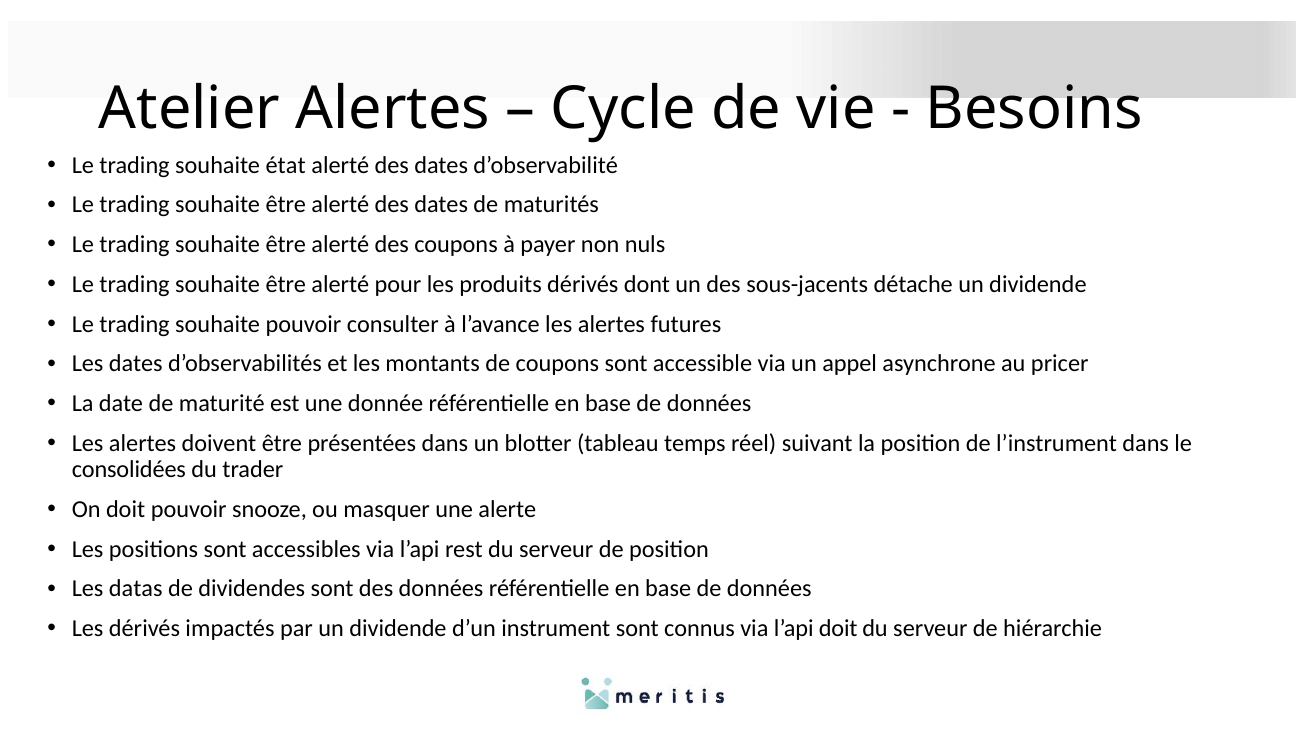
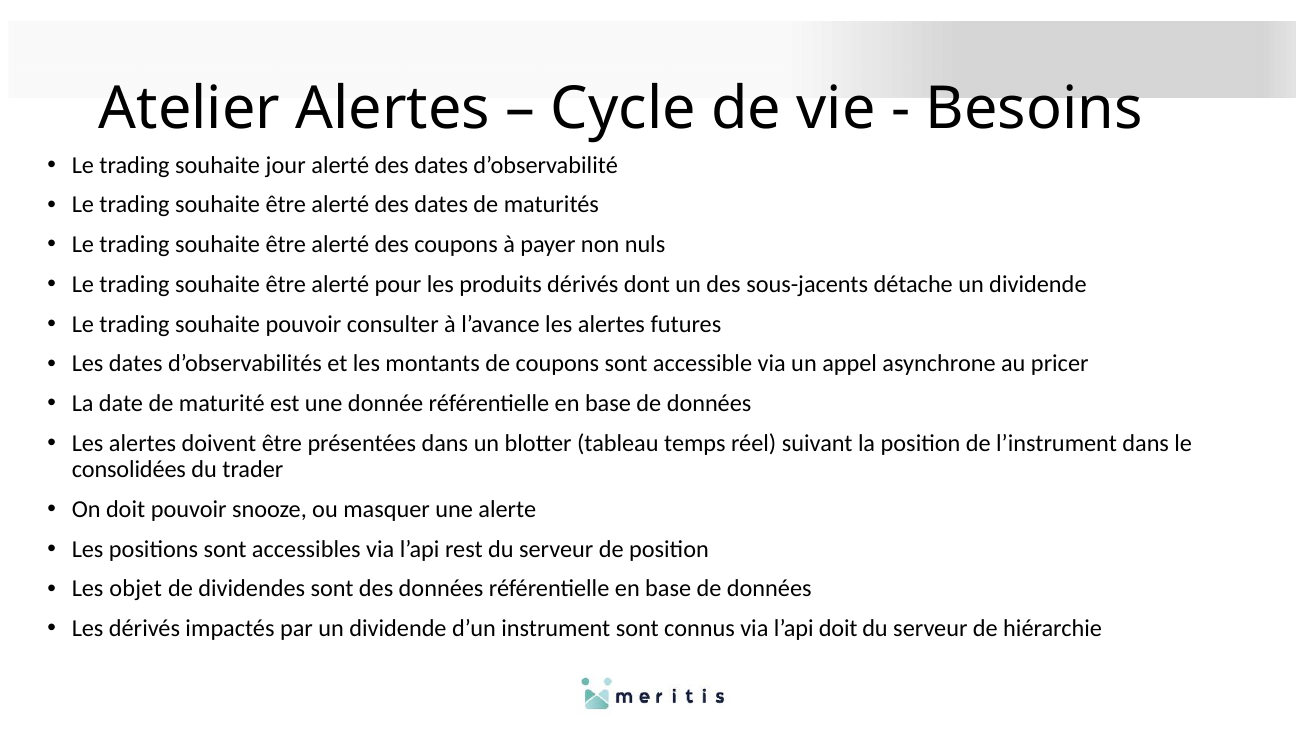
état: état -> jour
datas: datas -> objet
